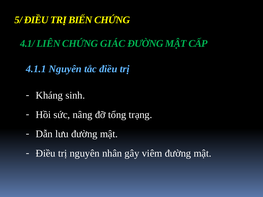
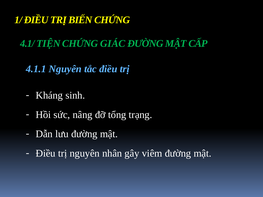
5/: 5/ -> 1/
LIÊN: LIÊN -> TIỆN
